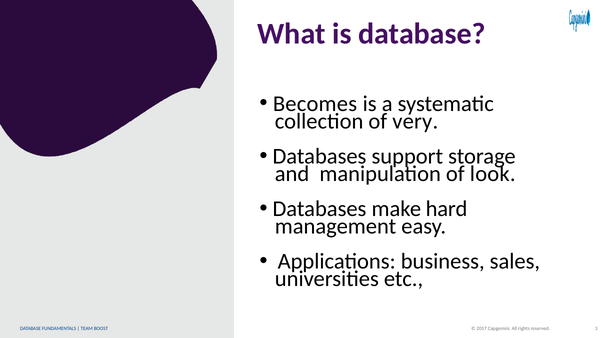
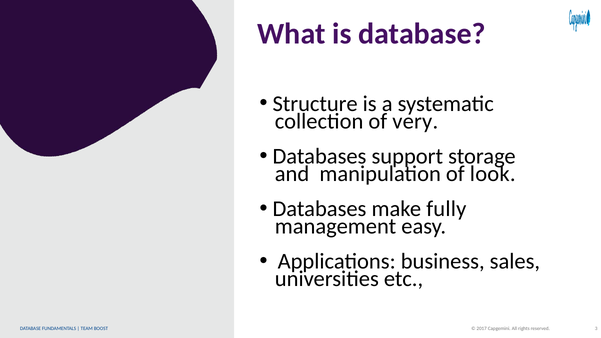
Becomes: Becomes -> Structure
hard: hard -> fully
